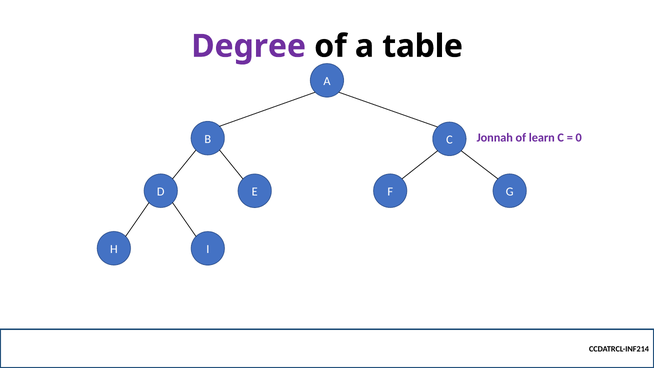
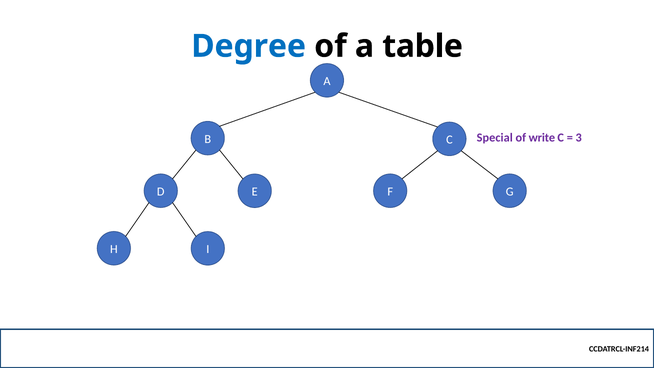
Degree colour: purple -> blue
Jonnah: Jonnah -> Special
learn: learn -> write
0: 0 -> 3
